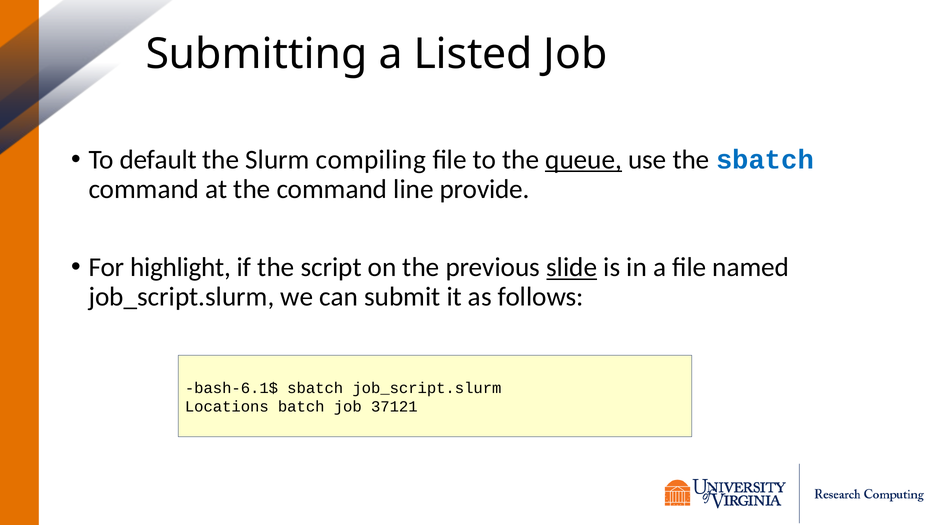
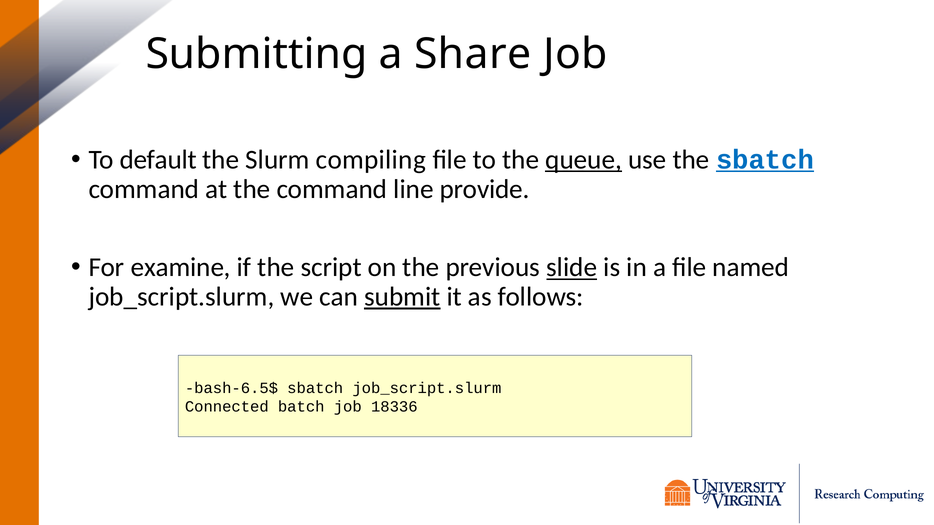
Listed: Listed -> Share
sbatch at (765, 160) underline: none -> present
highlight: highlight -> examine
submit underline: none -> present
bash-6.1$: bash-6.1$ -> bash-6.5$
Locations: Locations -> Connected
37121: 37121 -> 18336
